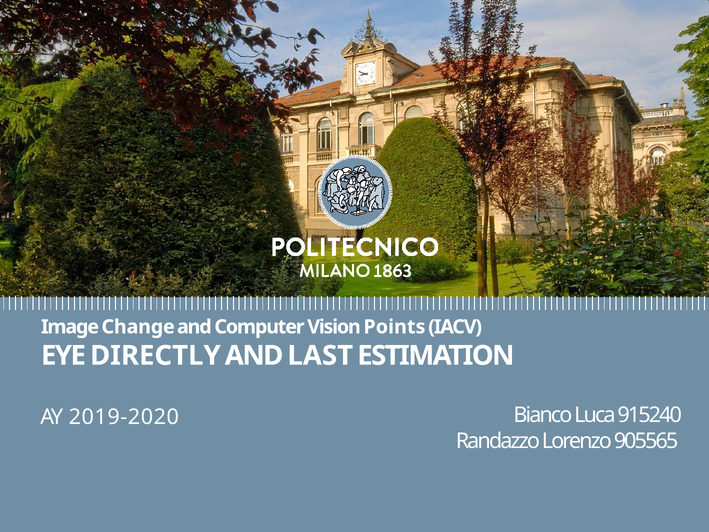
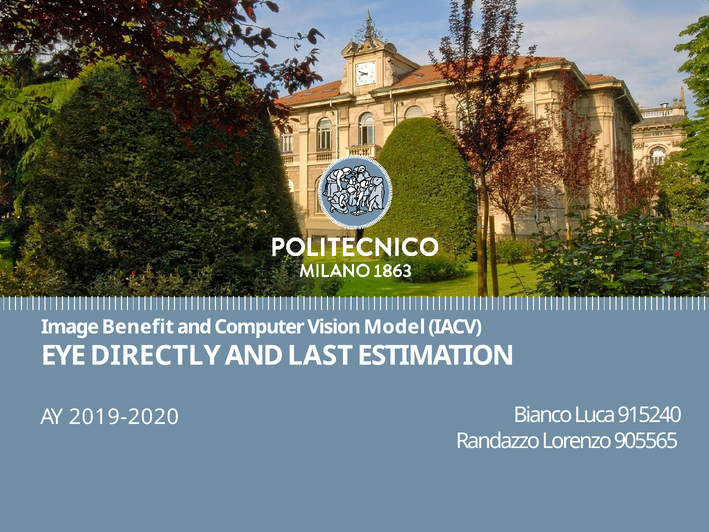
Change: Change -> Benefit
Points: Points -> Model
